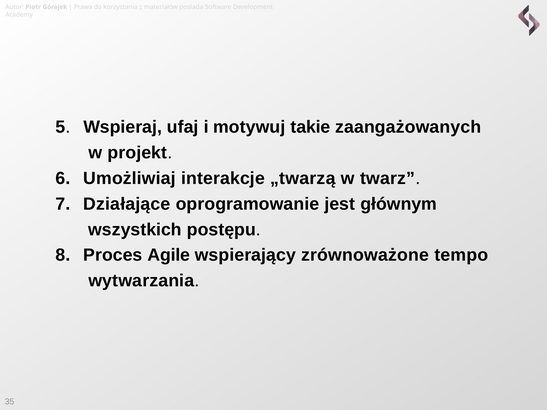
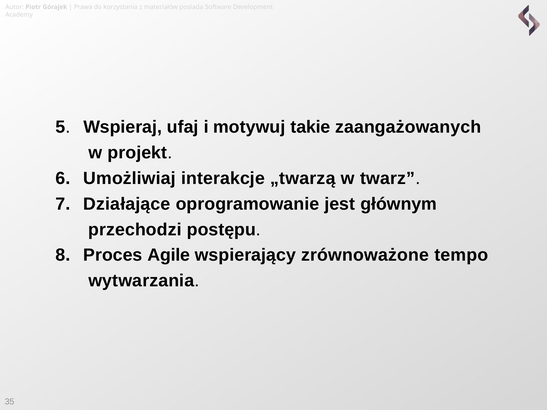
wszystkich: wszystkich -> przechodzi
